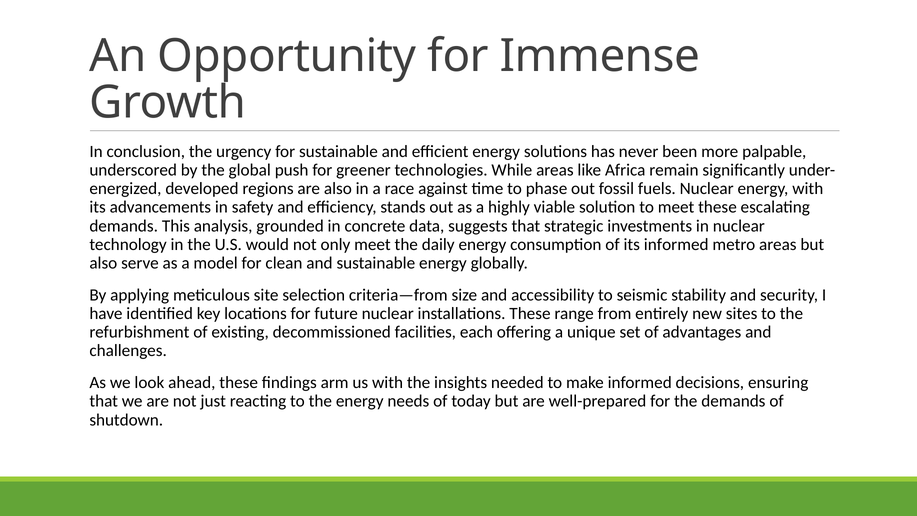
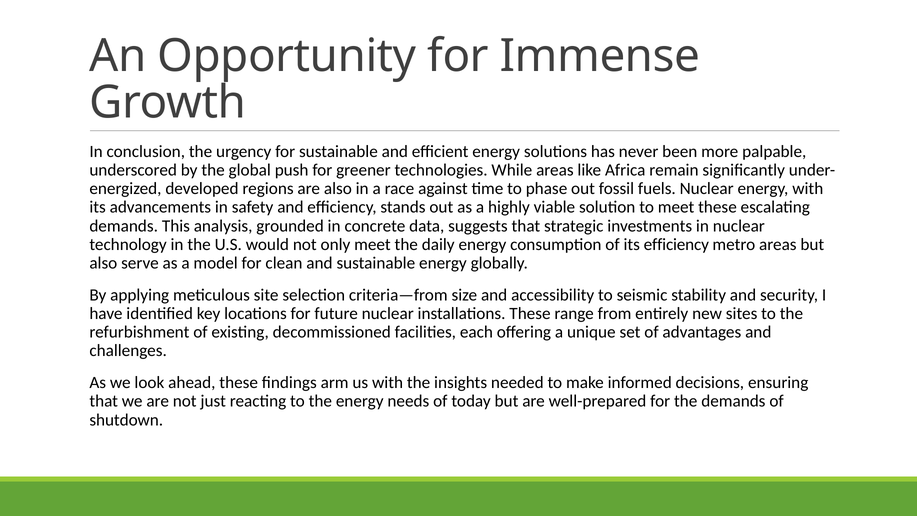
its informed: informed -> efficiency
